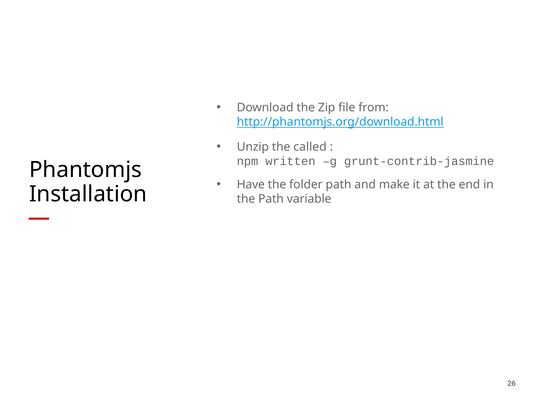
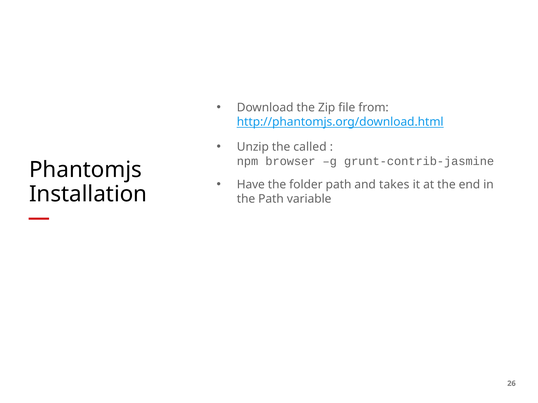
written: written -> browser
make: make -> takes
